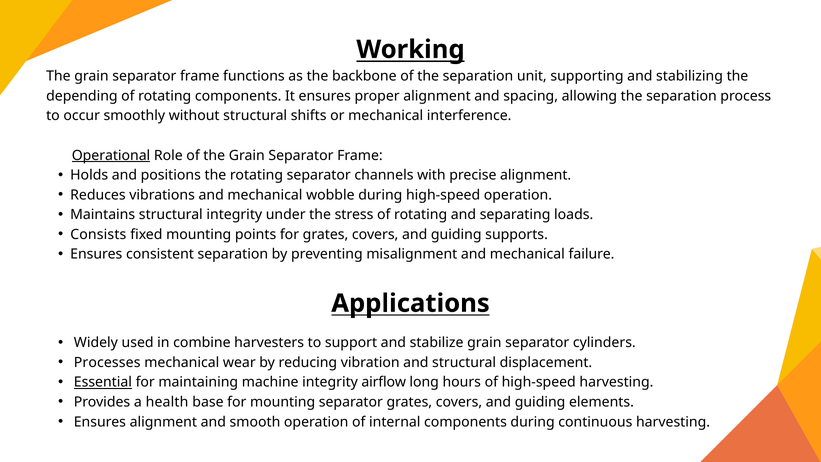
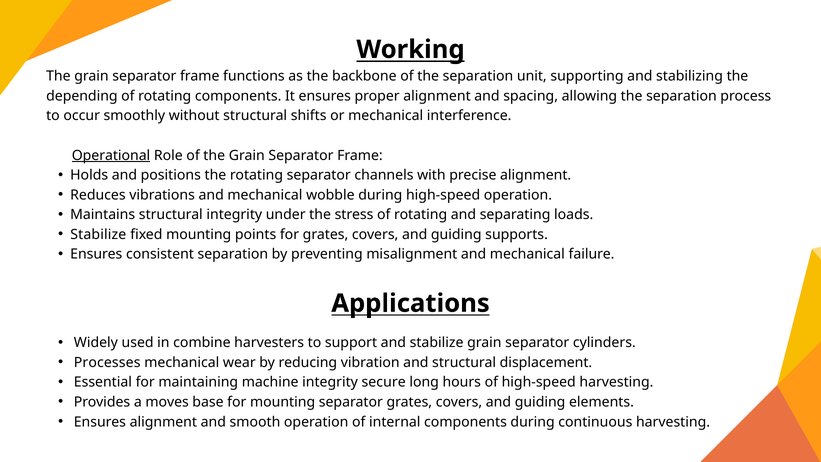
Consists at (98, 234): Consists -> Stabilize
Essential underline: present -> none
airflow: airflow -> secure
health: health -> moves
